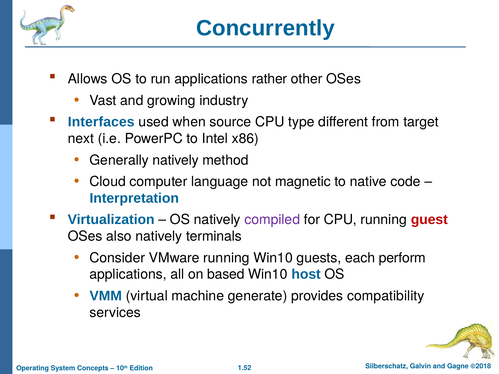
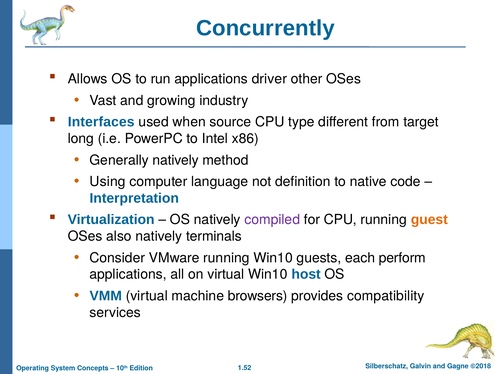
rather: rather -> driver
next: next -> long
Cloud: Cloud -> Using
magnetic: magnetic -> definition
guest colour: red -> orange
on based: based -> virtual
generate: generate -> browsers
